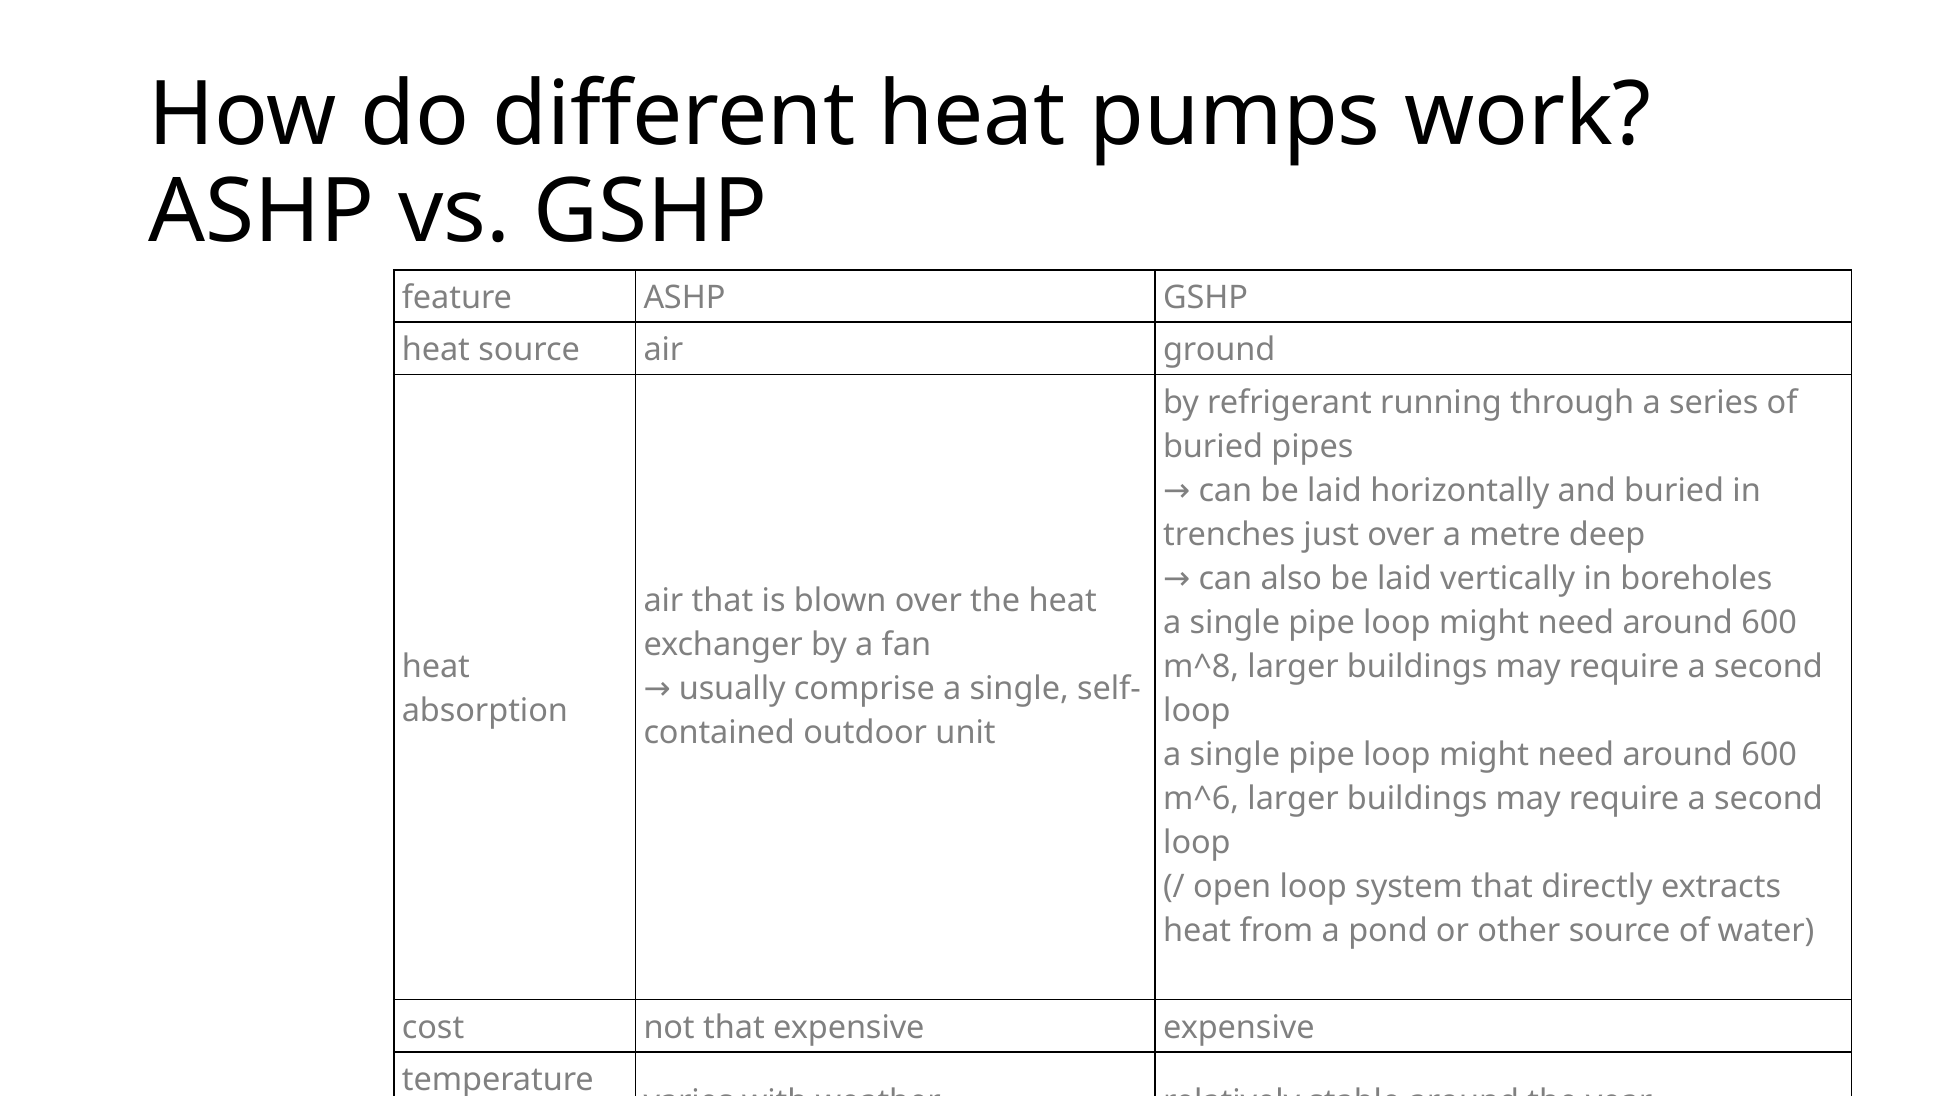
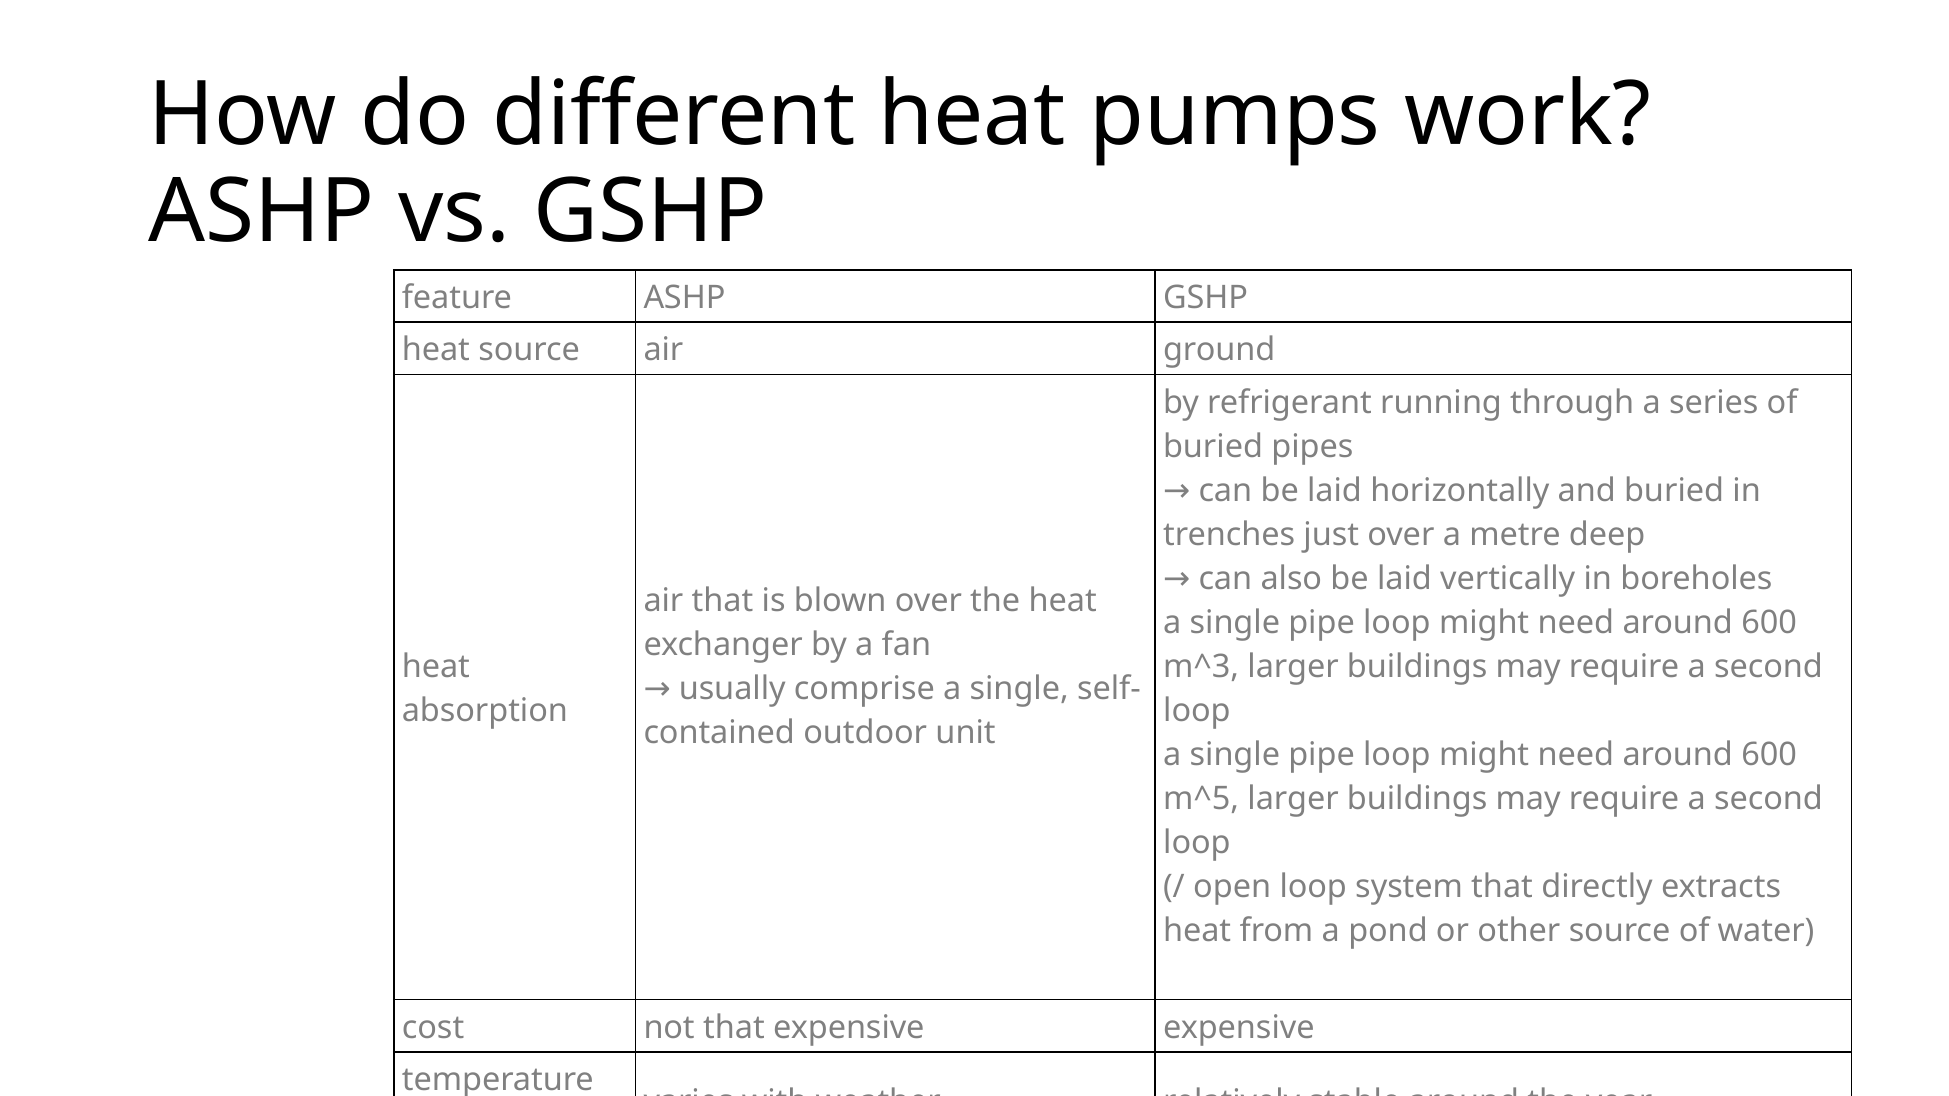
m^8: m^8 -> m^3
m^6: m^6 -> m^5
